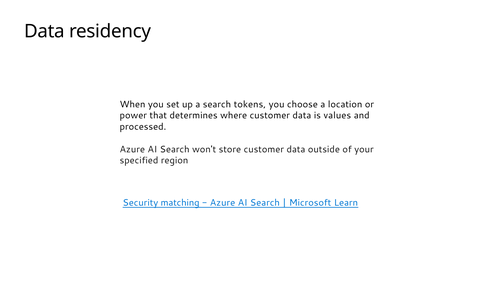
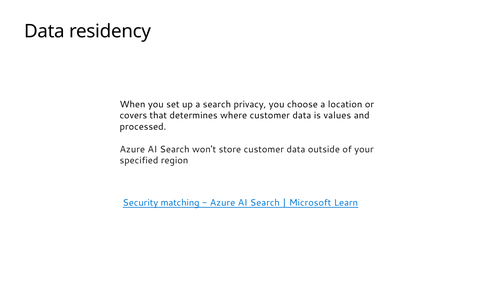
tokens: tokens -> privacy
power: power -> covers
